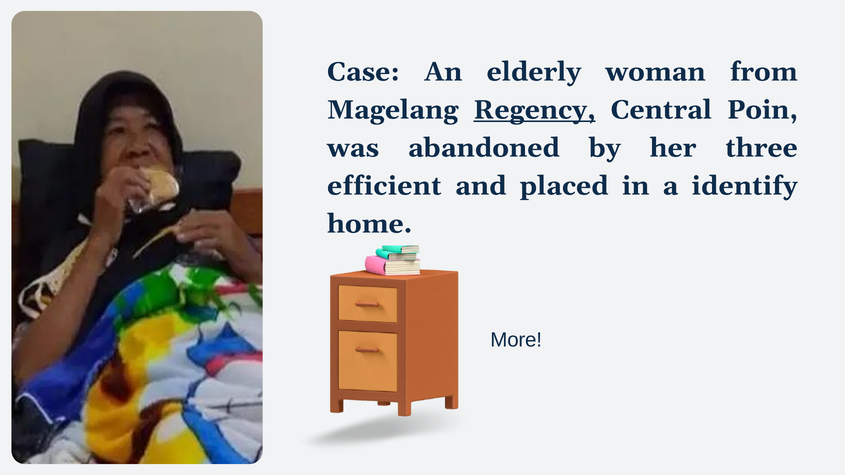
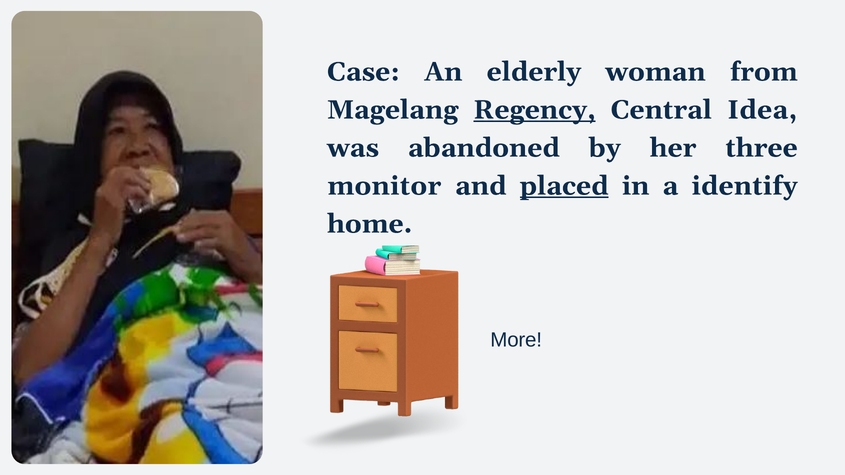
Poin: Poin -> Idea
efficient: efficient -> monitor
placed underline: none -> present
